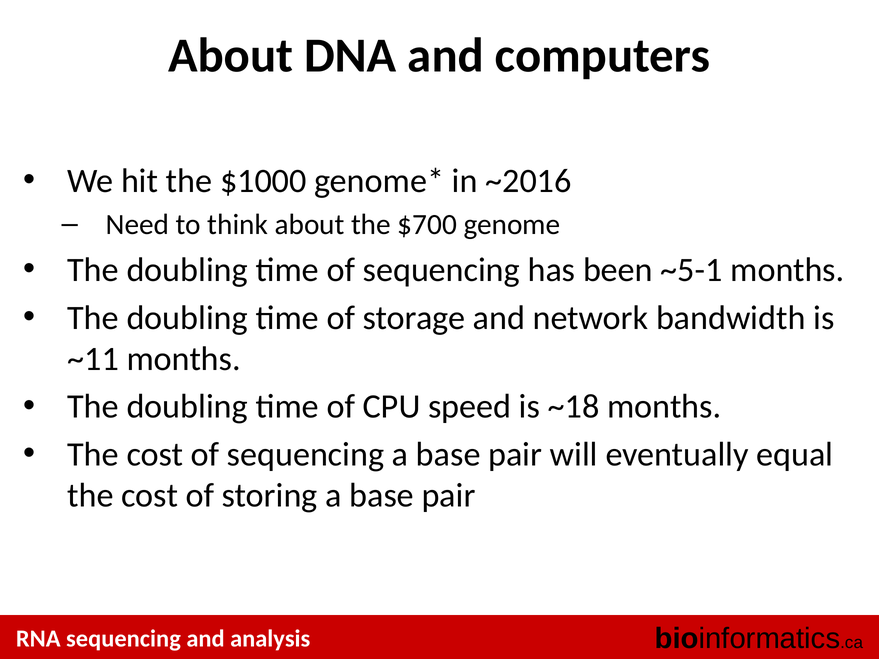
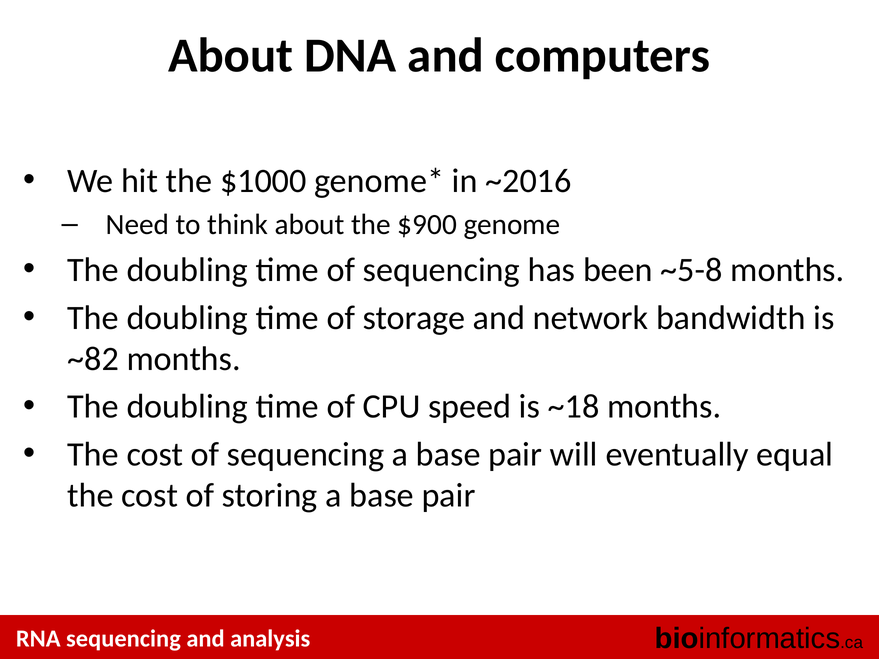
$700: $700 -> $900
~5-1: ~5-1 -> ~5-8
~11: ~11 -> ~82
